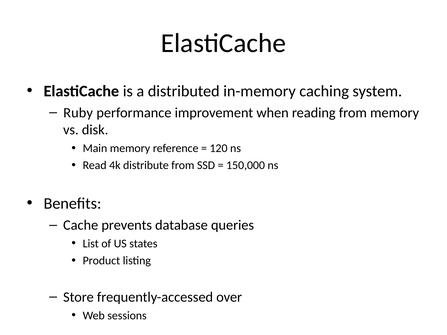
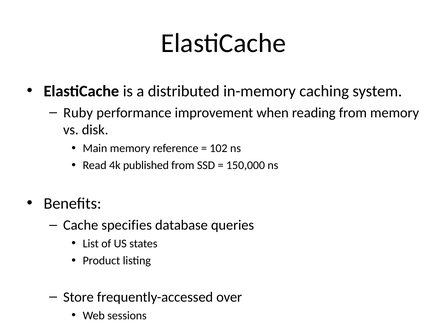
120: 120 -> 102
distribute: distribute -> published
prevents: prevents -> specifies
